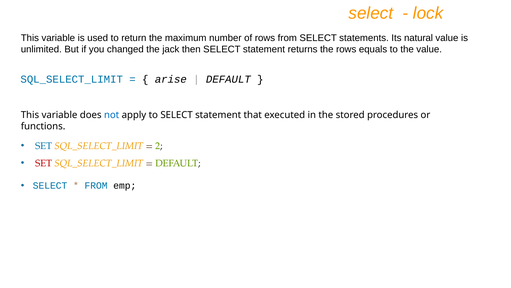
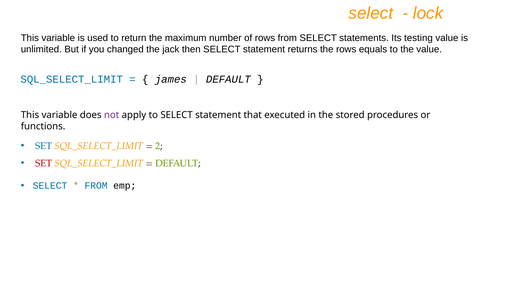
natural: natural -> testing
arise: arise -> james
not colour: blue -> purple
